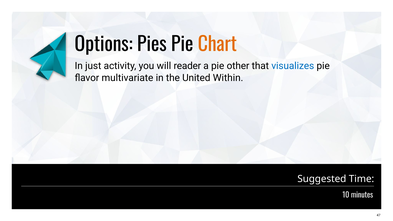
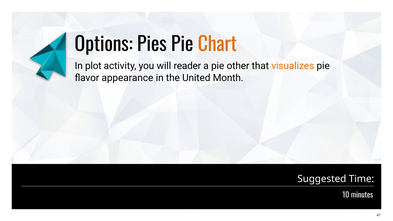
just: just -> plot
visualizes colour: blue -> orange
multivariate: multivariate -> appearance
Within: Within -> Month
